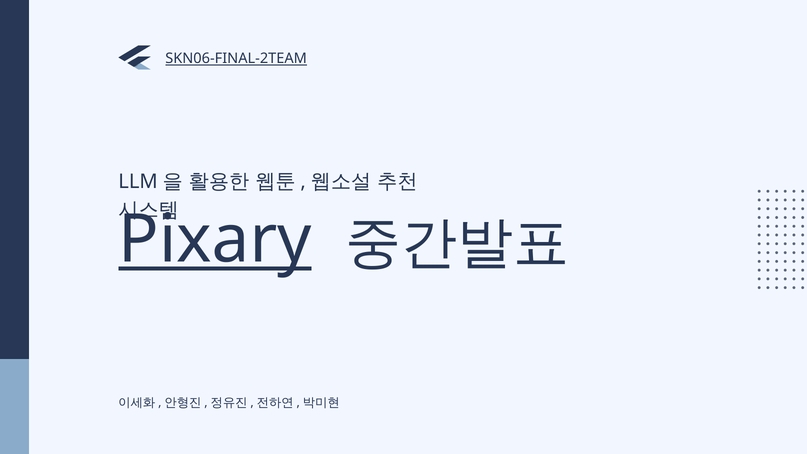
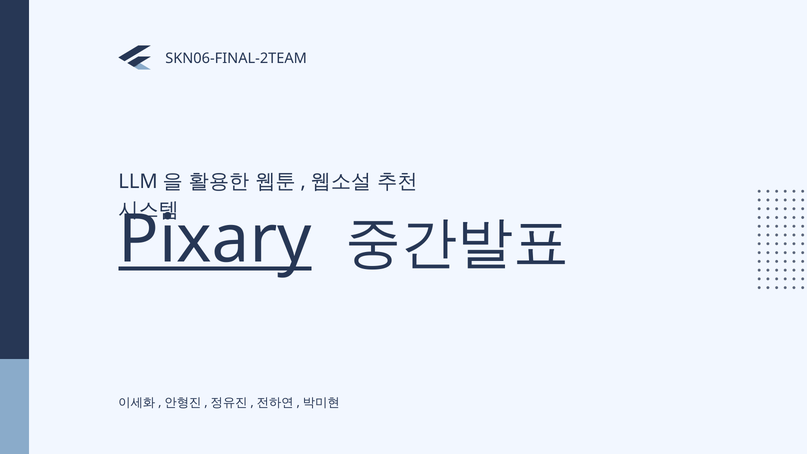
SKN06-FINAL-2TEAM underline: present -> none
